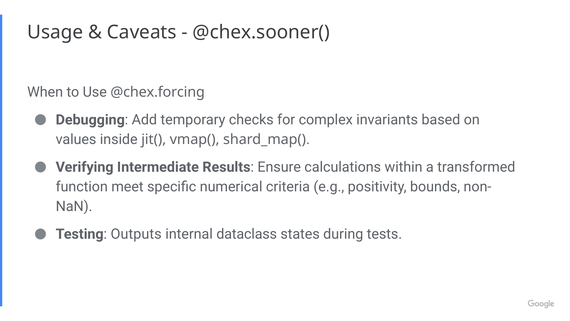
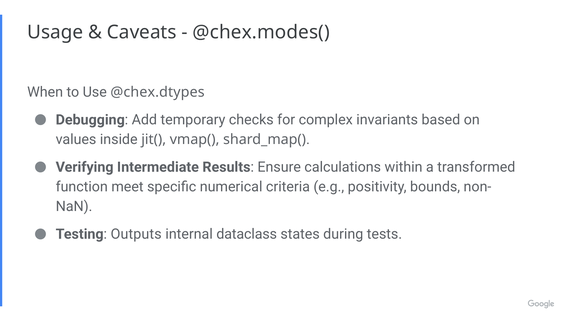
@chex.sooner(: @chex.sooner( -> @chex.modes(
@chex.forcing: @chex.forcing -> @chex.dtypes
